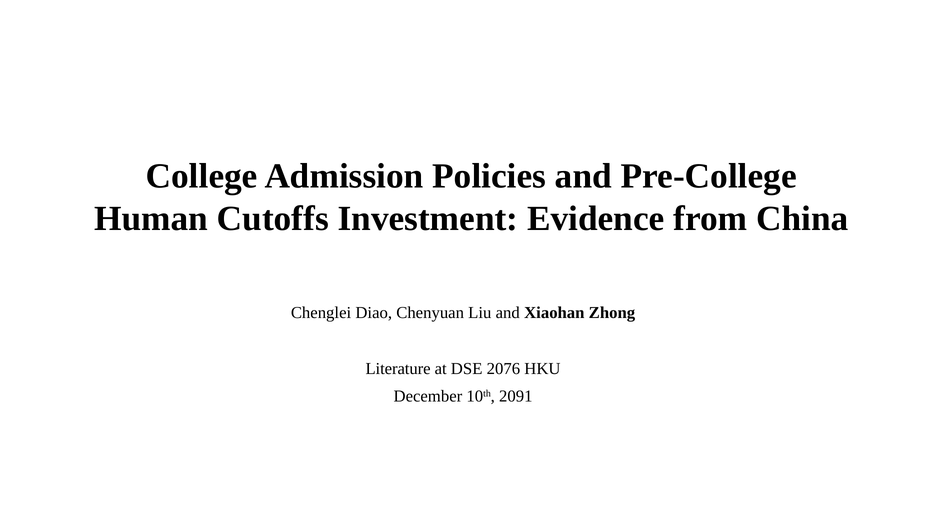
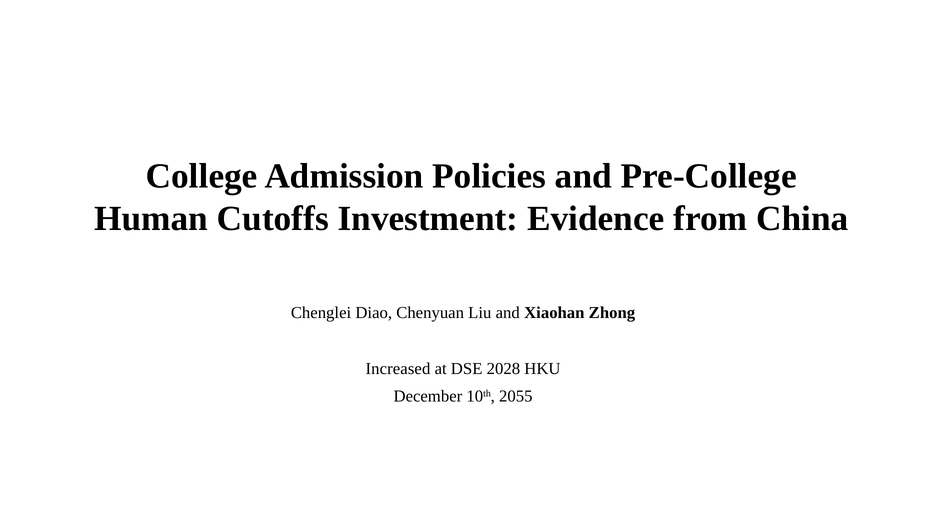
Literature: Literature -> Increased
2076: 2076 -> 2028
2091: 2091 -> 2055
